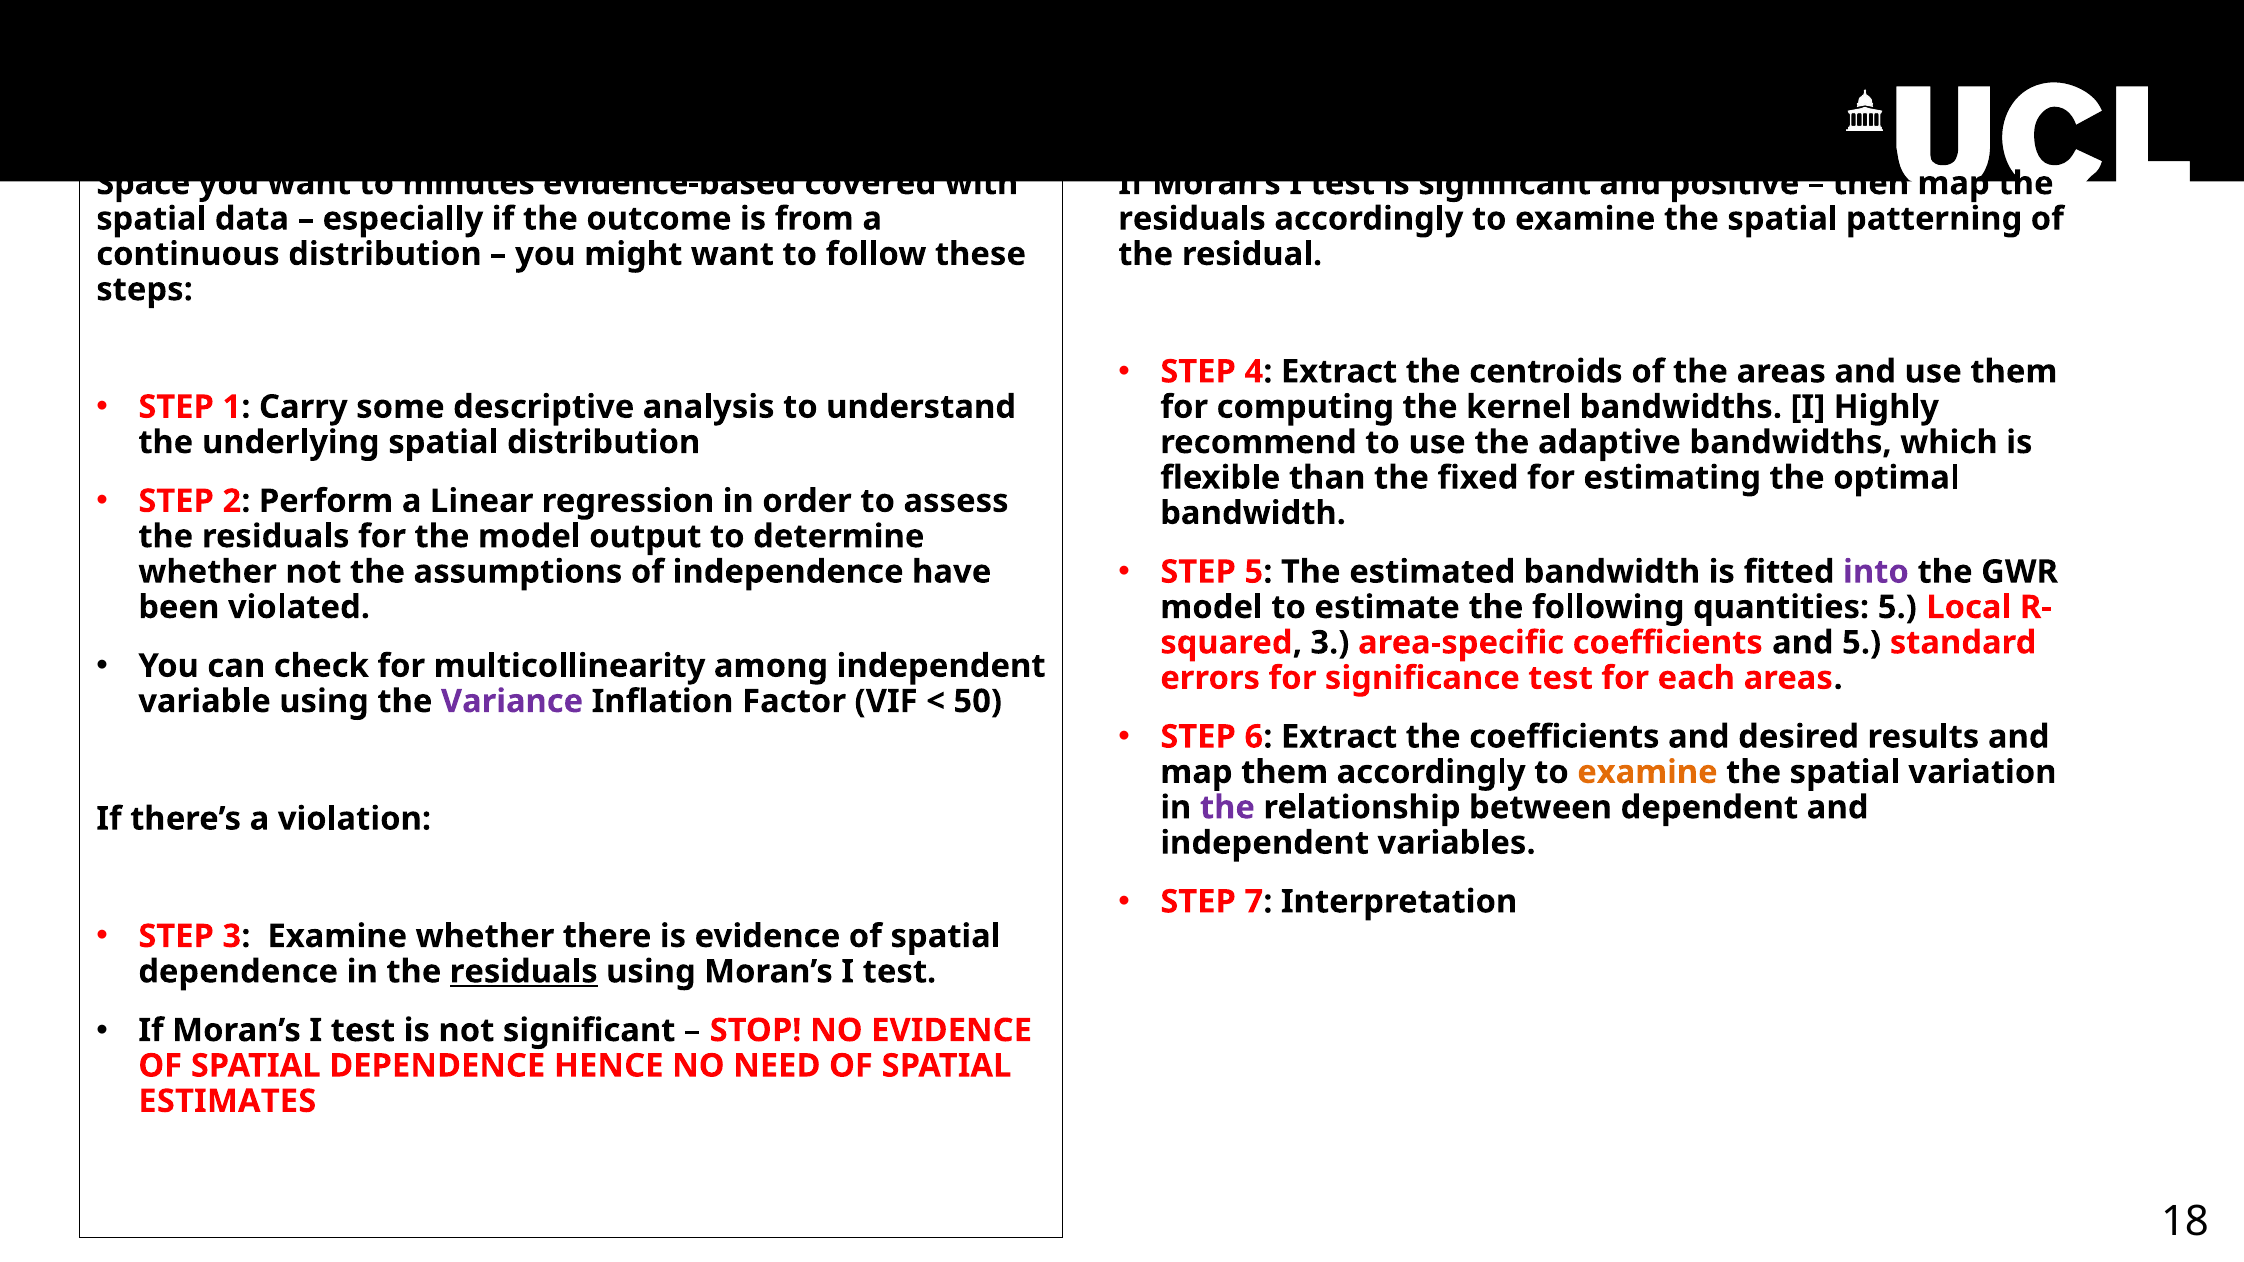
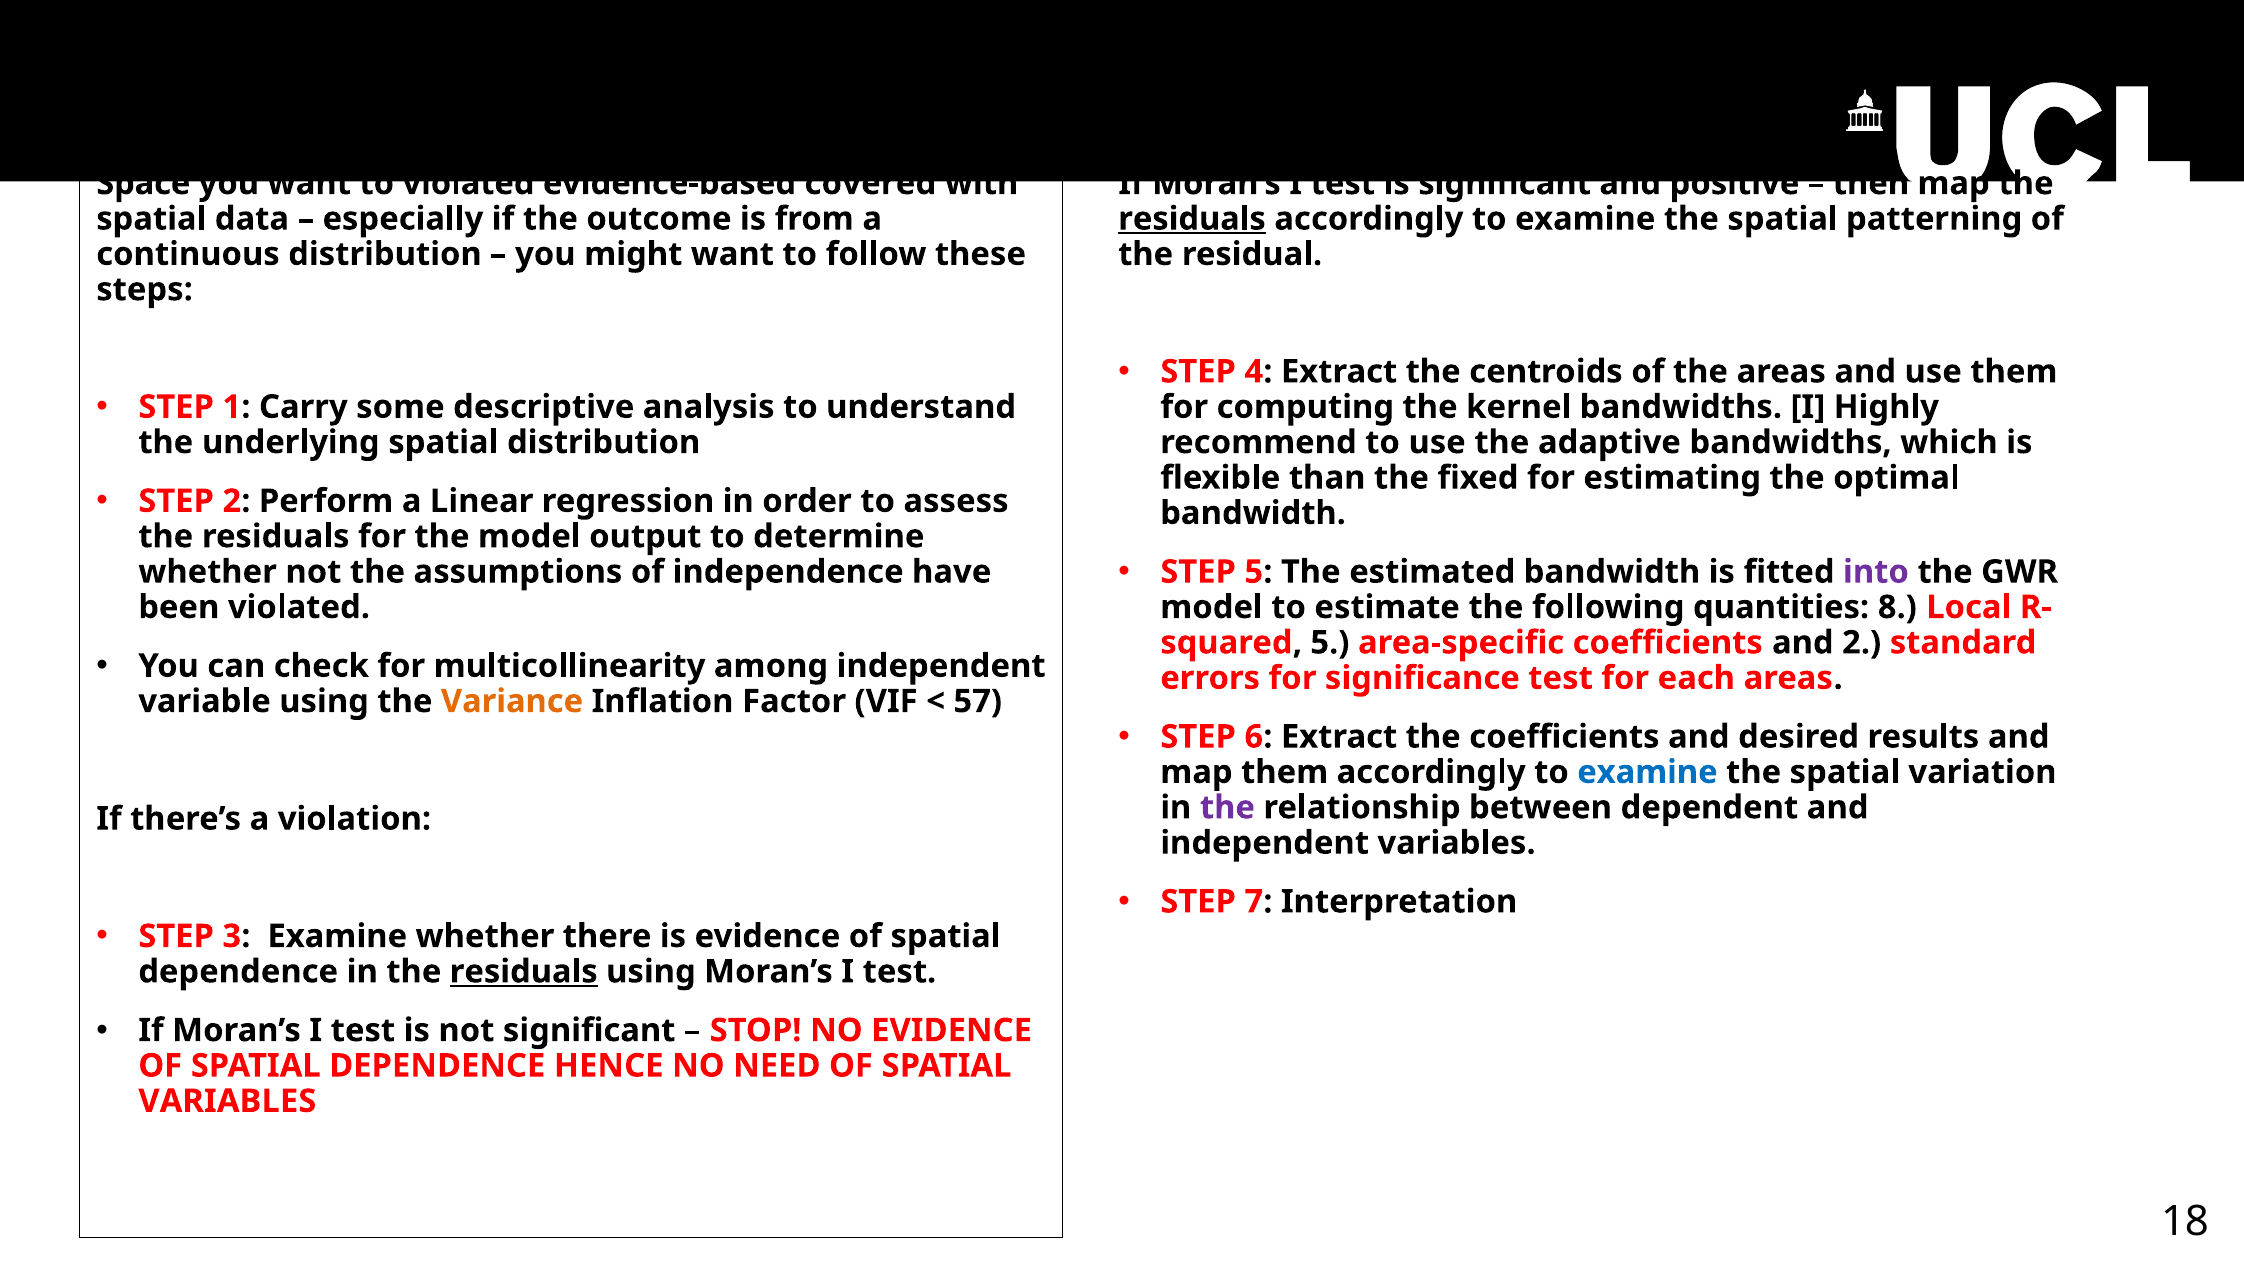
to minutes: minutes -> violated
residuals at (1192, 219) underline: none -> present
quantities 5: 5 -> 8
3 at (1330, 643): 3 -> 5
and 5: 5 -> 2
Variance colour: purple -> orange
50: 50 -> 57
examine at (1647, 772) colour: orange -> blue
ESTIMATES at (227, 1101): ESTIMATES -> VARIABLES
